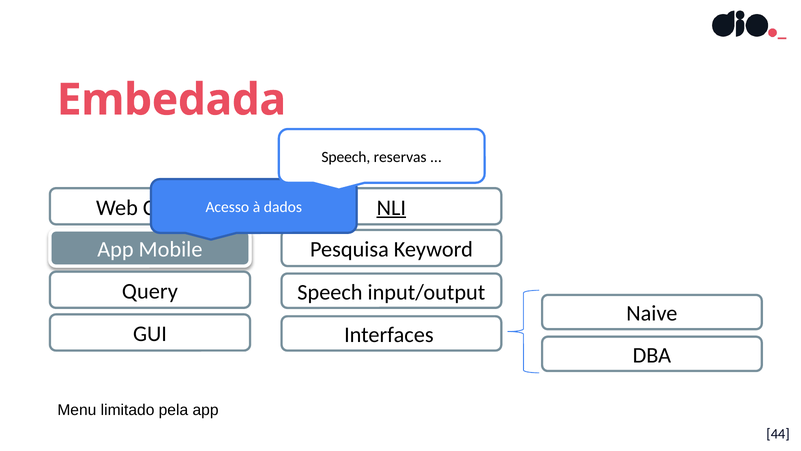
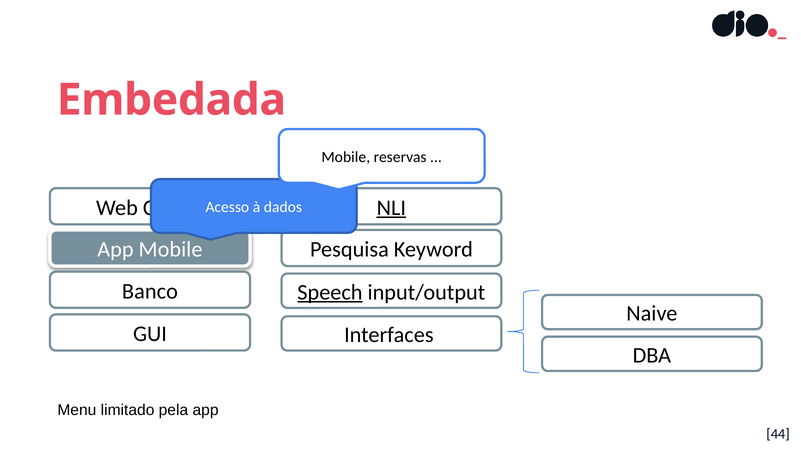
Speech at (346, 157): Speech -> Mobile
Query: Query -> Banco
Speech at (330, 292) underline: none -> present
